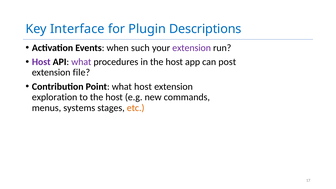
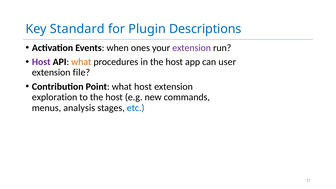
Interface: Interface -> Standard
such: such -> ones
what at (81, 62) colour: purple -> orange
post: post -> user
systems: systems -> analysis
etc colour: orange -> blue
